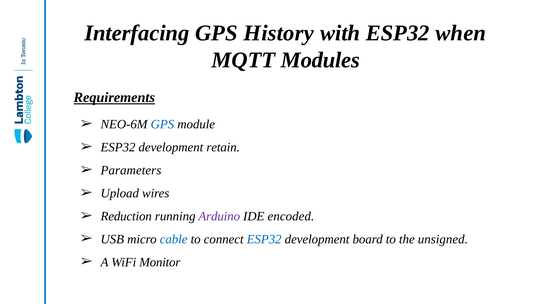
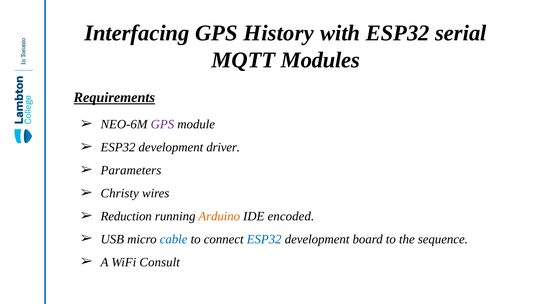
when: when -> serial
GPS at (162, 124) colour: blue -> purple
retain: retain -> driver
Upload: Upload -> Christy
Arduino colour: purple -> orange
unsigned: unsigned -> sequence
Monitor: Monitor -> Consult
